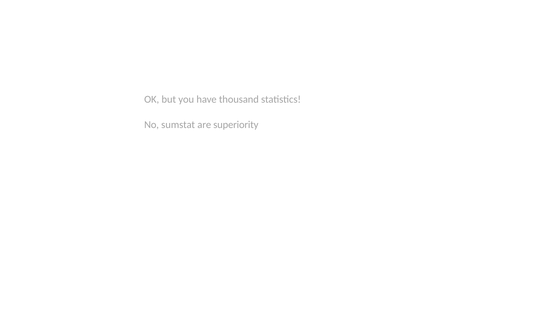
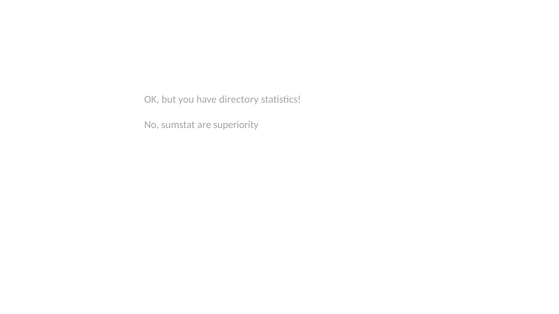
thousand: thousand -> directory
